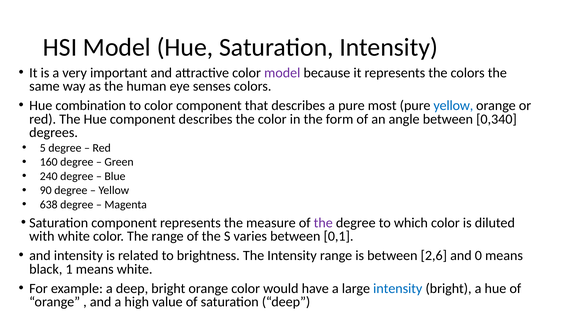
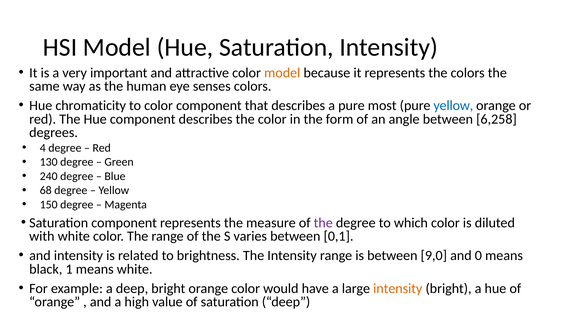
model at (282, 73) colour: purple -> orange
combination: combination -> chromaticity
0,340: 0,340 -> 6,258
5: 5 -> 4
160: 160 -> 130
90: 90 -> 68
638: 638 -> 150
2,6: 2,6 -> 9,0
intensity at (398, 288) colour: blue -> orange
